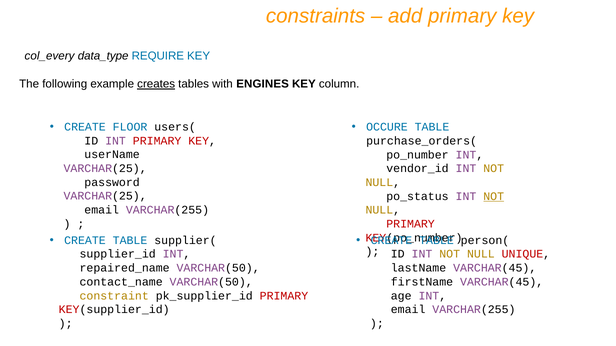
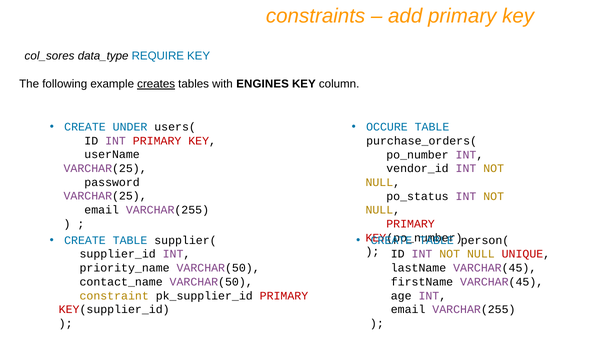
col_every: col_every -> col_sores
FLOOR: FLOOR -> UNDER
NOT at (494, 197) underline: present -> none
repaired_name: repaired_name -> priority_name
